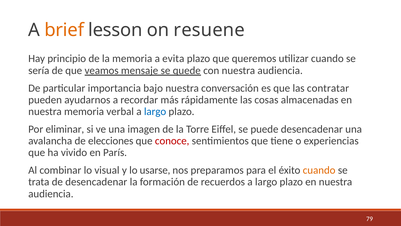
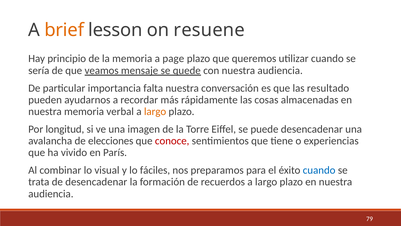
evita: evita -> page
bajo: bajo -> falta
contratar: contratar -> resultado
largo at (155, 111) colour: blue -> orange
eliminar: eliminar -> longitud
usarse: usarse -> fáciles
cuando at (319, 170) colour: orange -> blue
